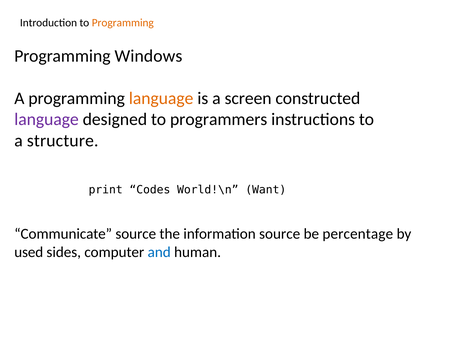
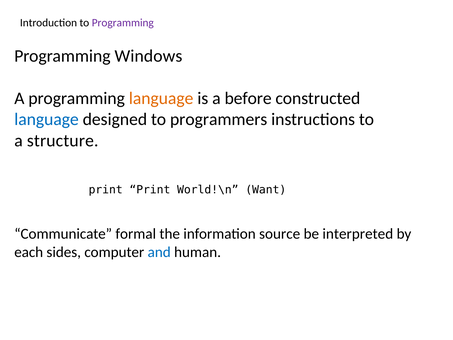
Programming at (123, 23) colour: orange -> purple
screen: screen -> before
language at (47, 119) colour: purple -> blue
print Codes: Codes -> Print
Communicate source: source -> formal
percentage: percentage -> interpreted
used: used -> each
